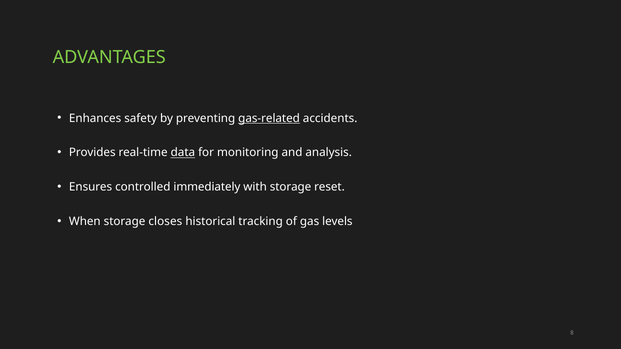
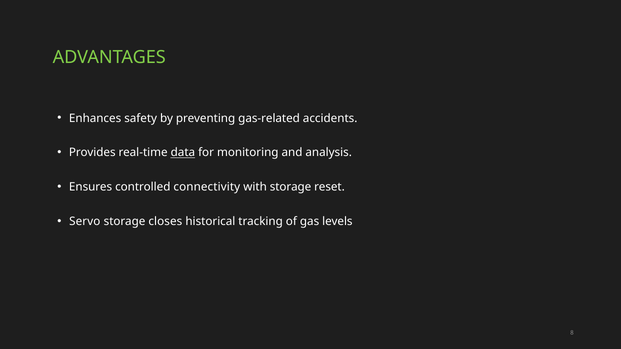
gas-related underline: present -> none
immediately: immediately -> connectivity
When: When -> Servo
